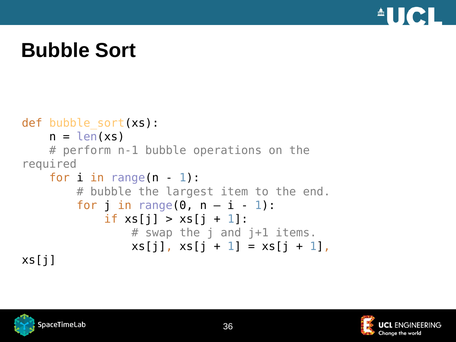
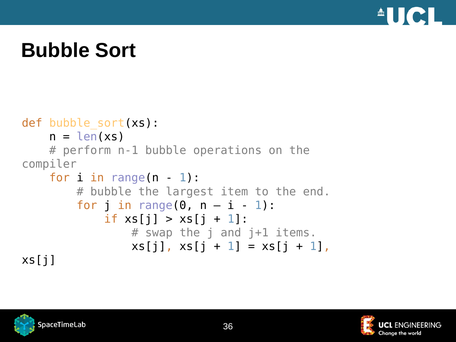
required: required -> compiler
